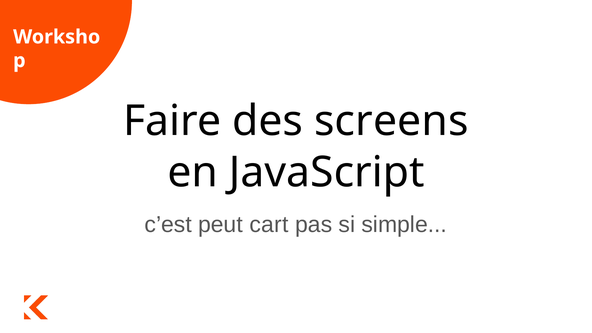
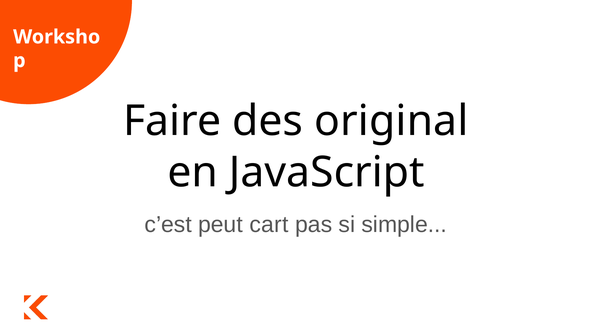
screens: screens -> original
